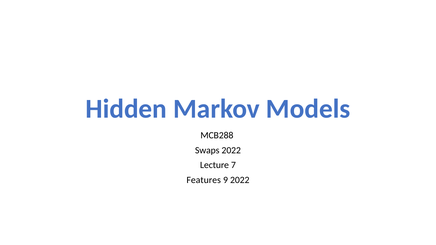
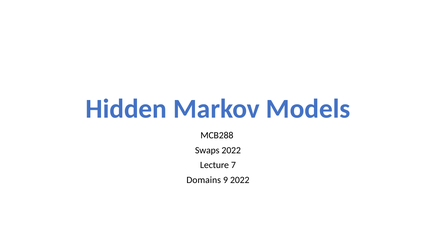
Features: Features -> Domains
